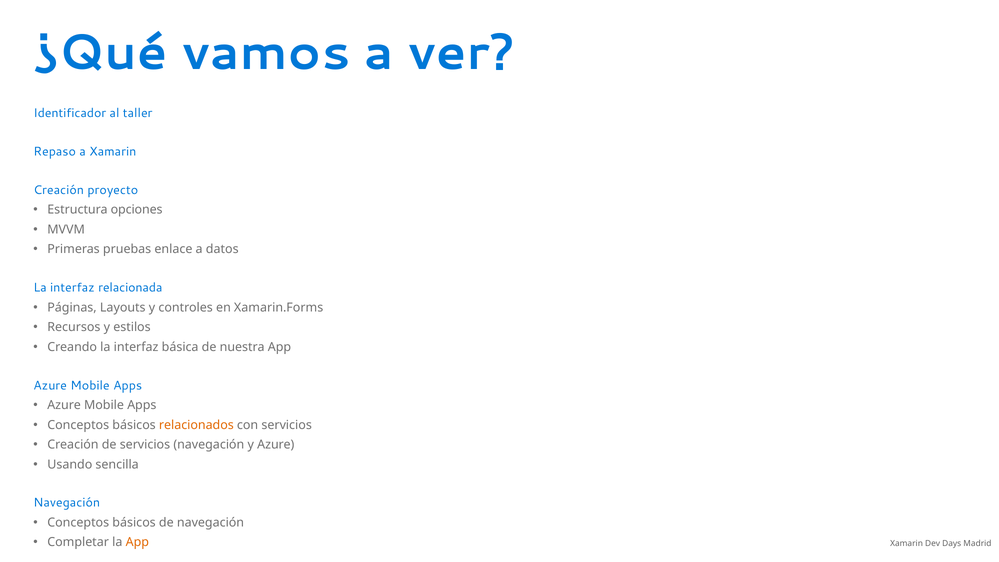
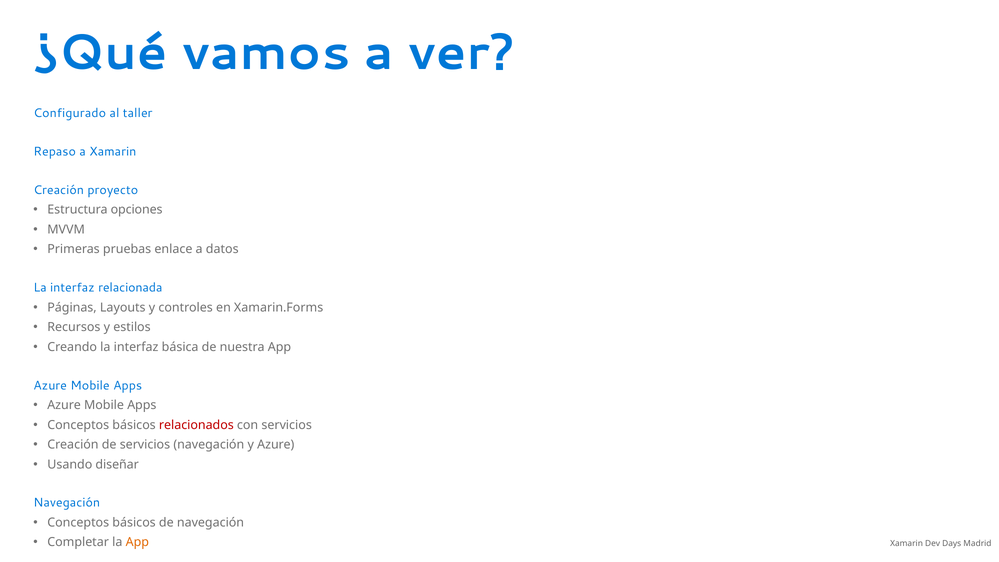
Identificador: Identificador -> Configurado
relacionados colour: orange -> red
sencilla: sencilla -> diseñar
